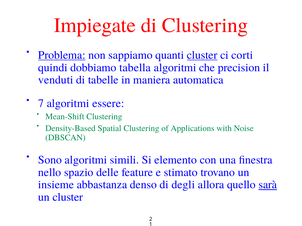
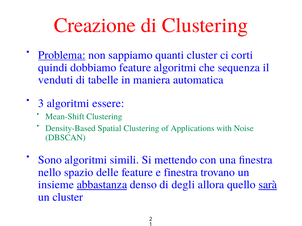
Impiegate: Impiegate -> Creazione
cluster at (202, 55) underline: present -> none
dobbiamo tabella: tabella -> feature
precision: precision -> sequenza
7: 7 -> 3
elemento: elemento -> mettendo
e stimato: stimato -> finestra
abbastanza underline: none -> present
